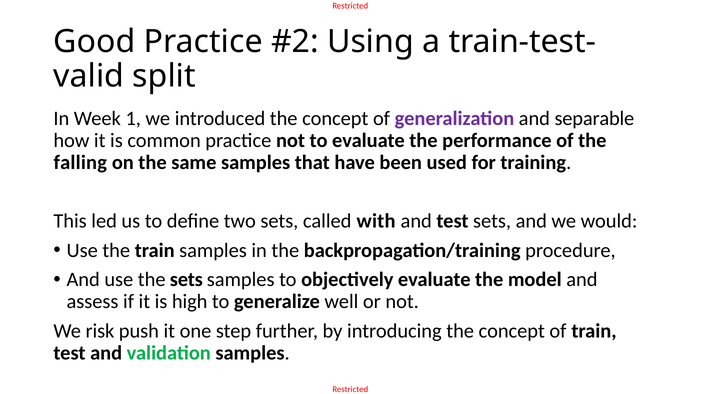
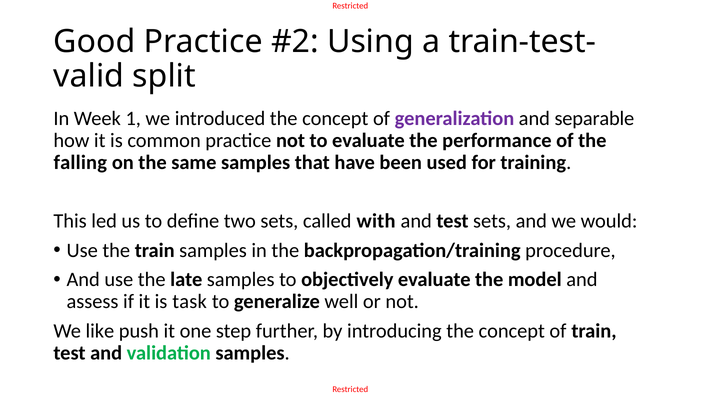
the sets: sets -> late
high: high -> task
risk: risk -> like
